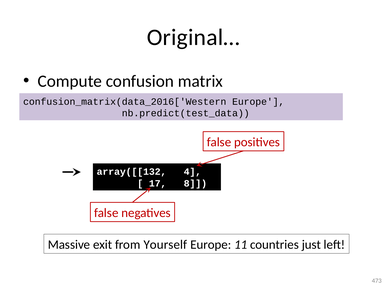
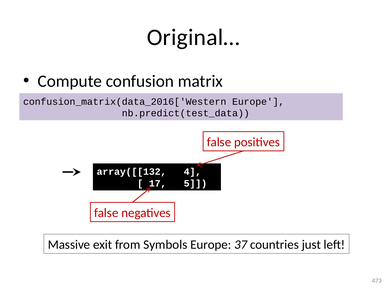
8: 8 -> 5
Yourself: Yourself -> Symbols
11: 11 -> 37
